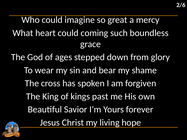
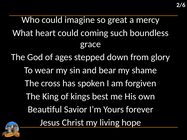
past: past -> best
